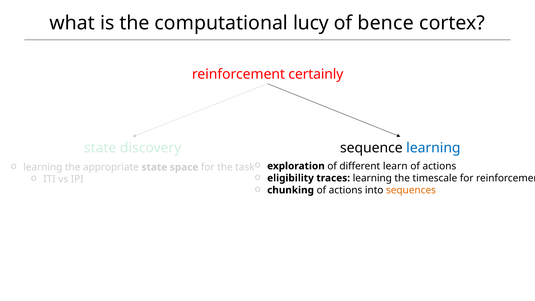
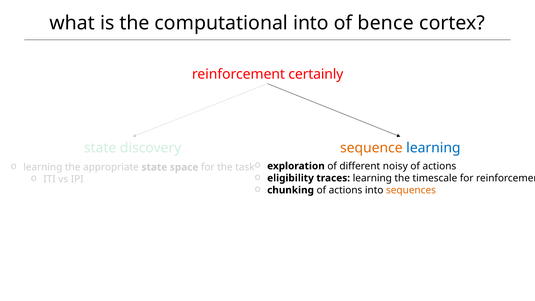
computational lucy: lucy -> into
sequence colour: black -> orange
learn: learn -> noisy
